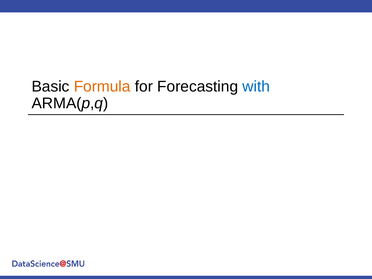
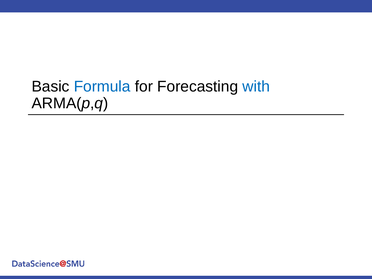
Formula colour: orange -> blue
